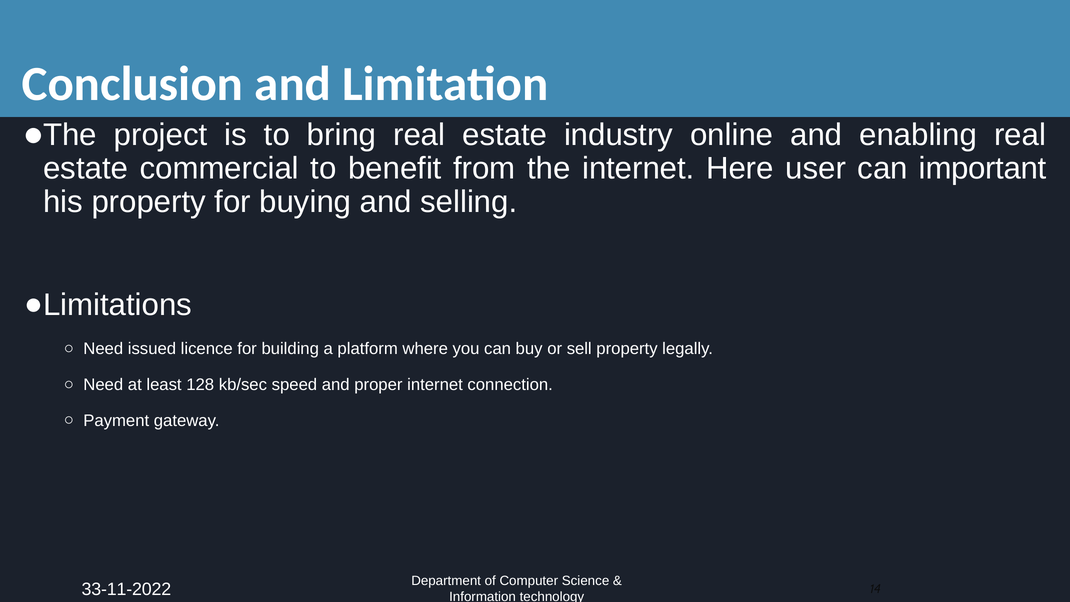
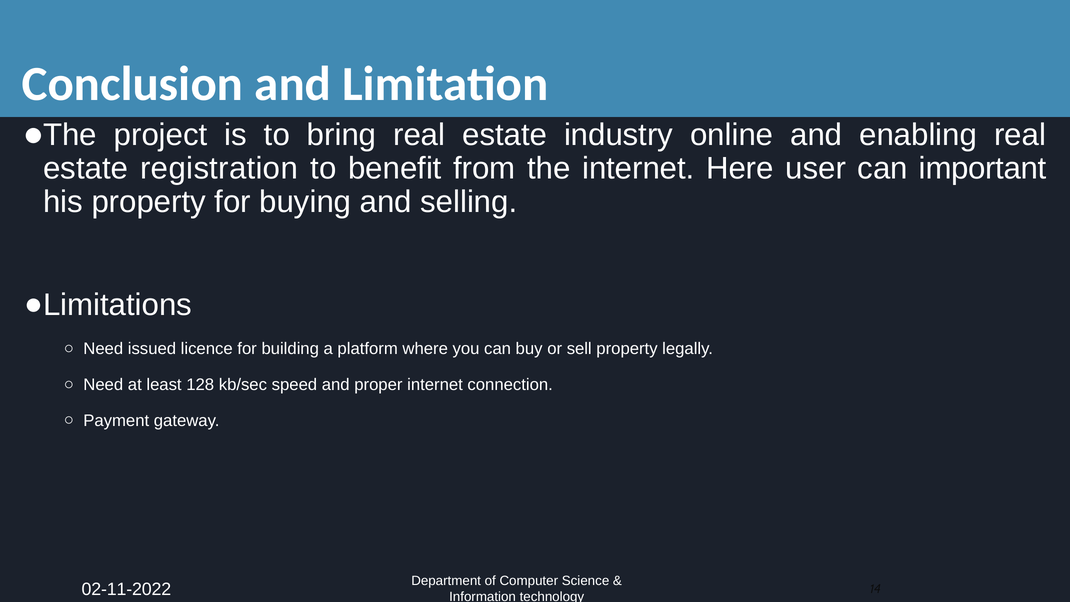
commercial: commercial -> registration
33-11-2022: 33-11-2022 -> 02-11-2022
